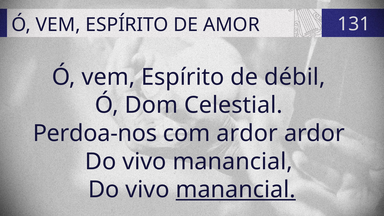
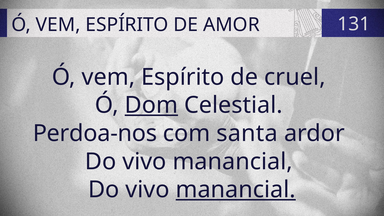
débil: débil -> cruel
Dom underline: none -> present
com ardor: ardor -> santa
